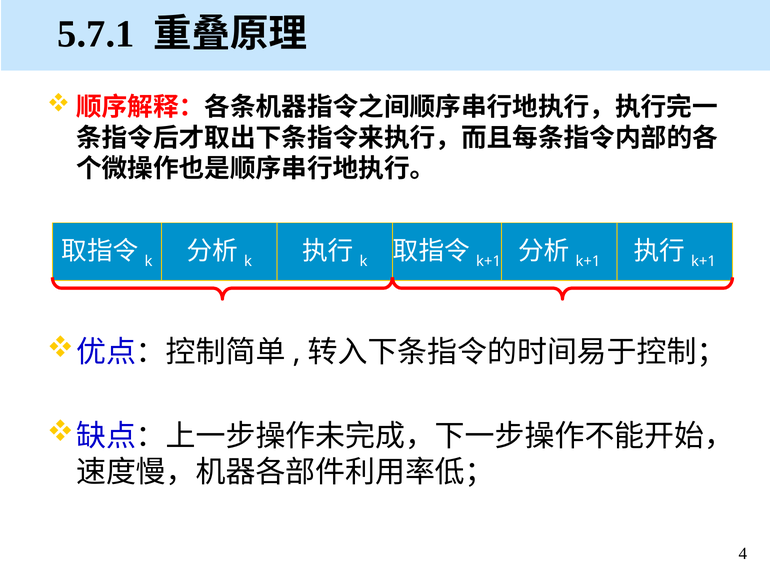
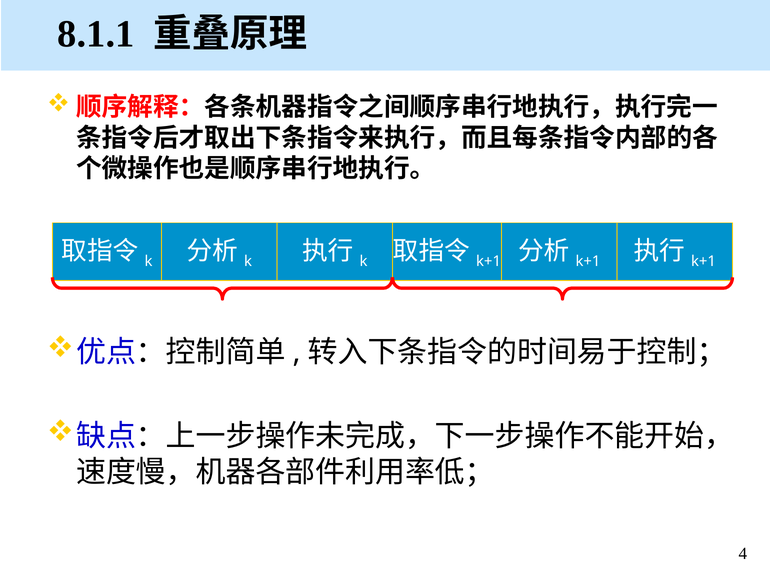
5.7.1: 5.7.1 -> 8.1.1
